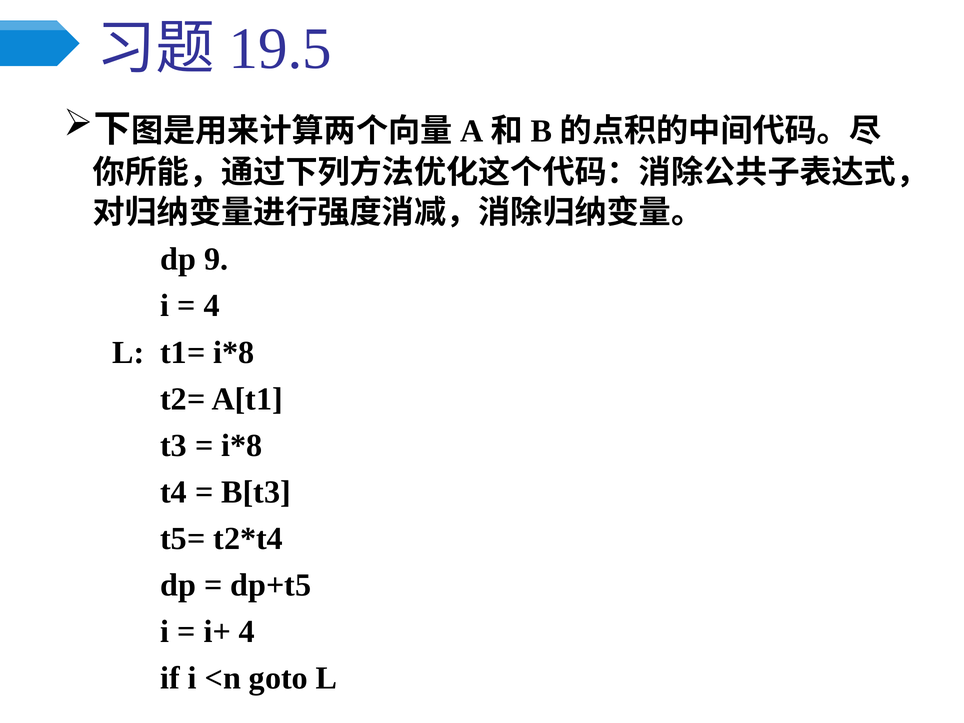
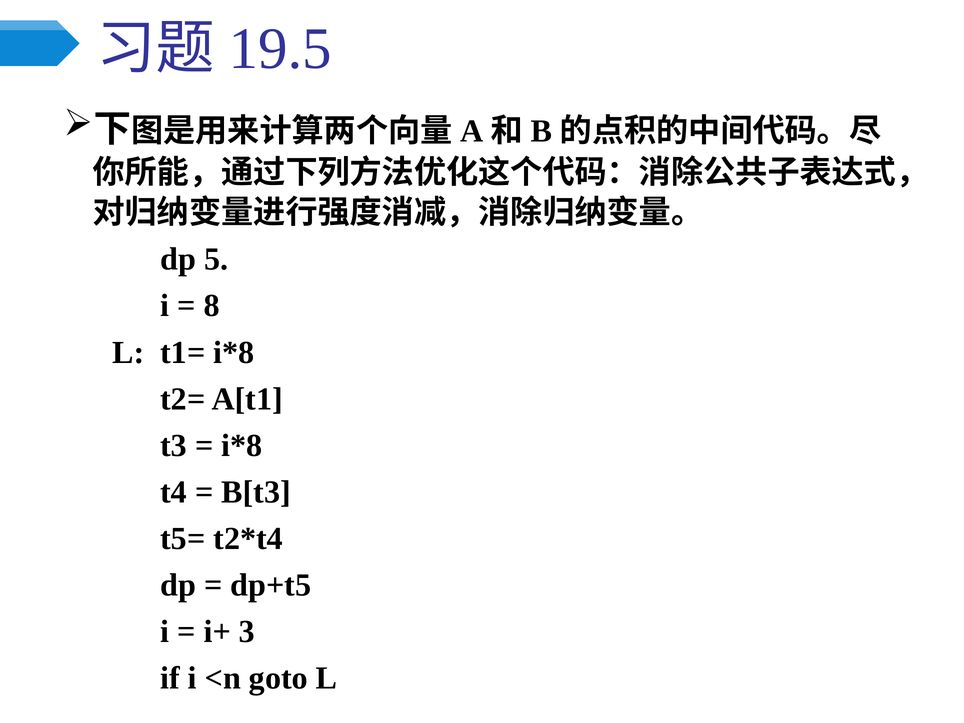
9: 9 -> 5
4 at (212, 306): 4 -> 8
i+ 4: 4 -> 3
